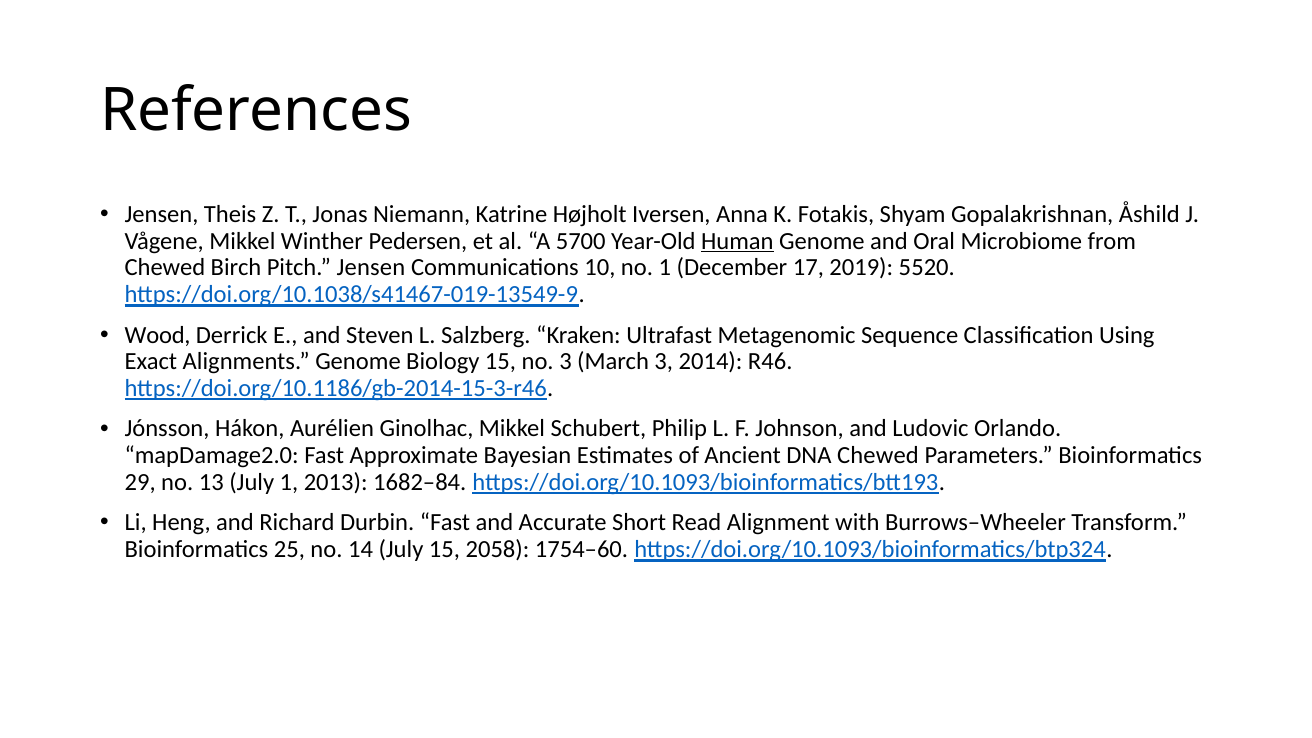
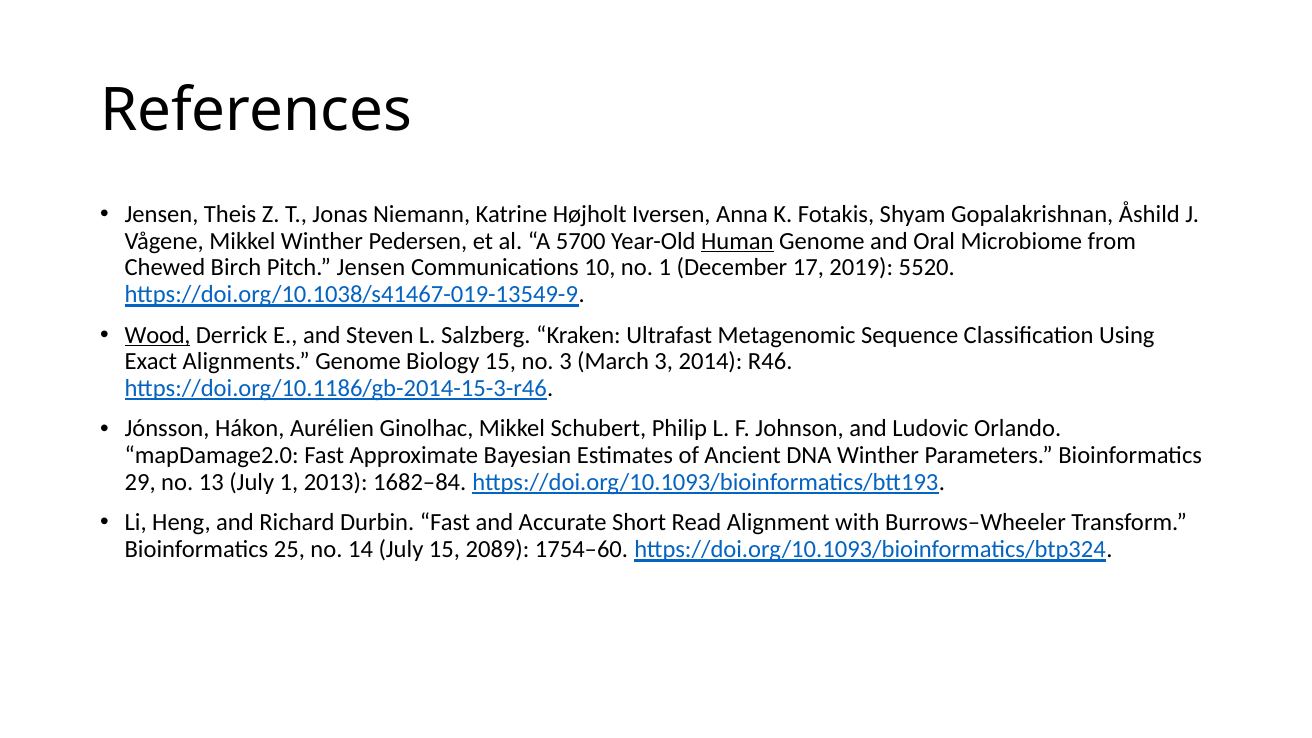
Wood underline: none -> present
DNA Chewed: Chewed -> Winther
2058: 2058 -> 2089
